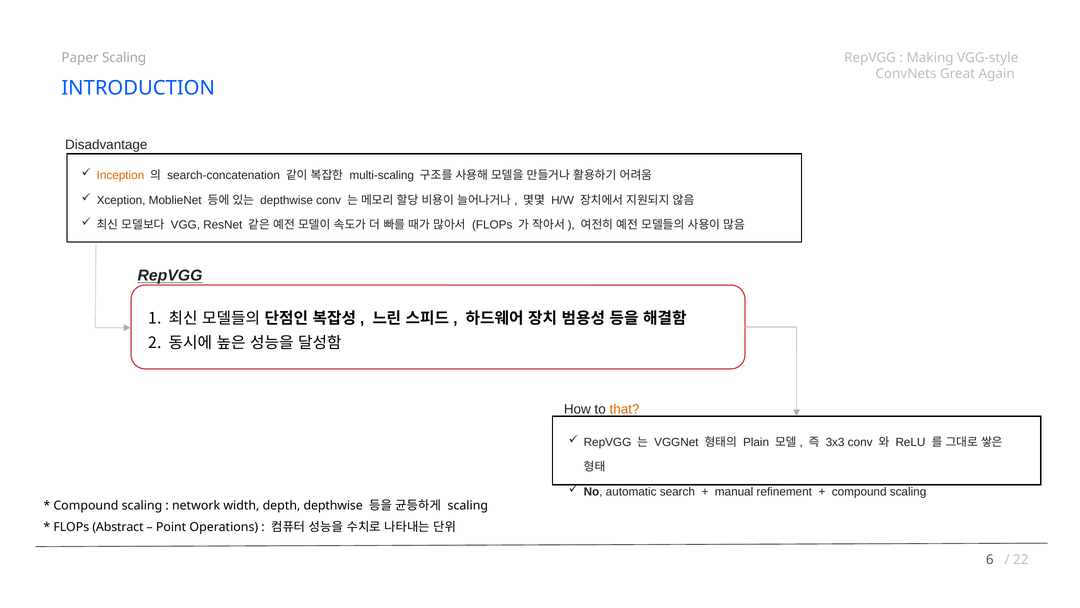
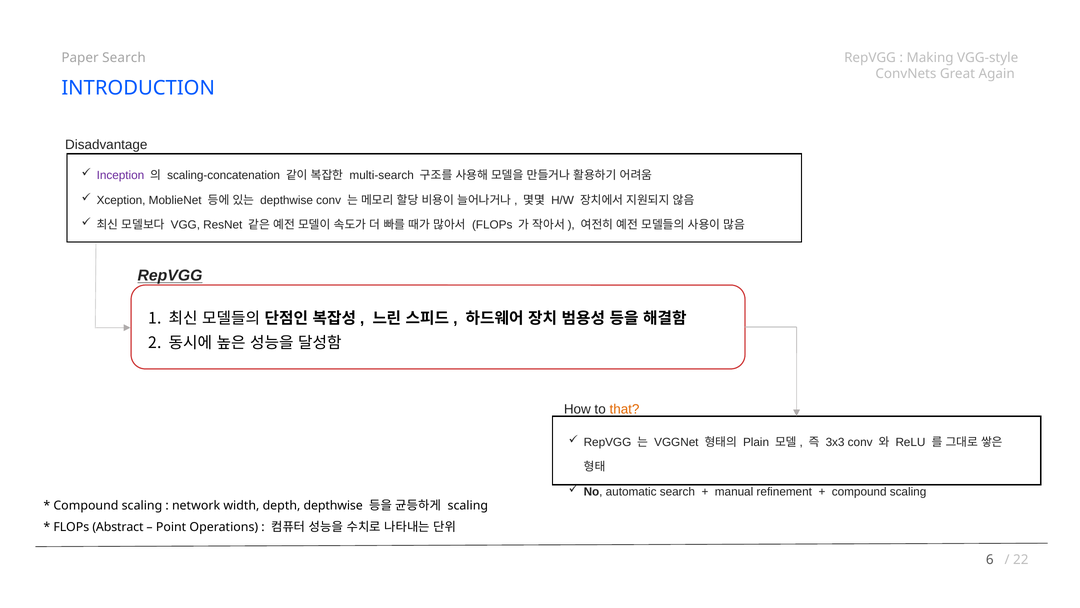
Paper Scaling: Scaling -> Search
Inception colour: orange -> purple
search-concatenation: search-concatenation -> scaling-concatenation
multi-scaling: multi-scaling -> multi-search
